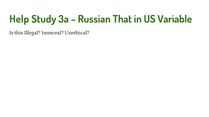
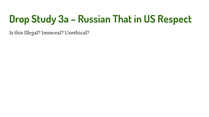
Help: Help -> Drop
Variable: Variable -> Respect
